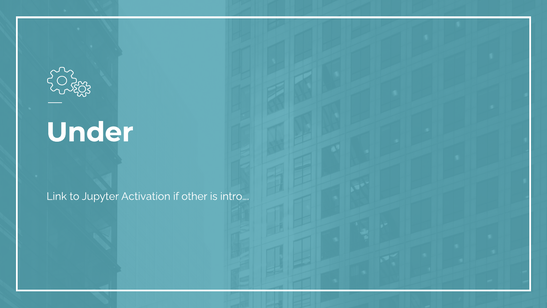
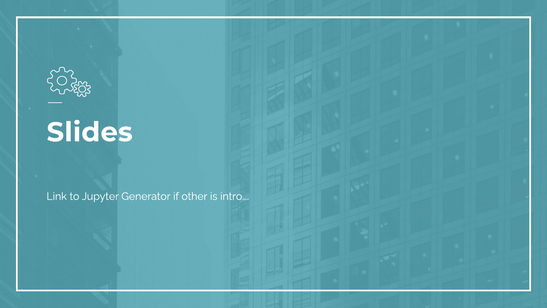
Under: Under -> Slides
Activation: Activation -> Generator
